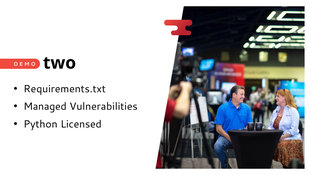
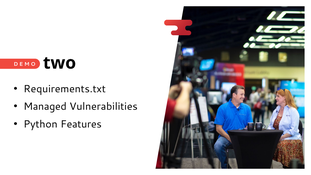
Licensed: Licensed -> Features
